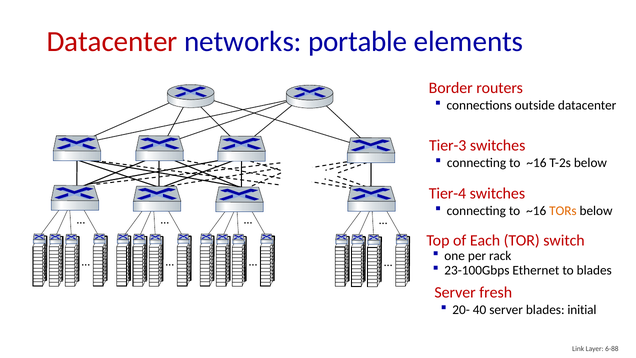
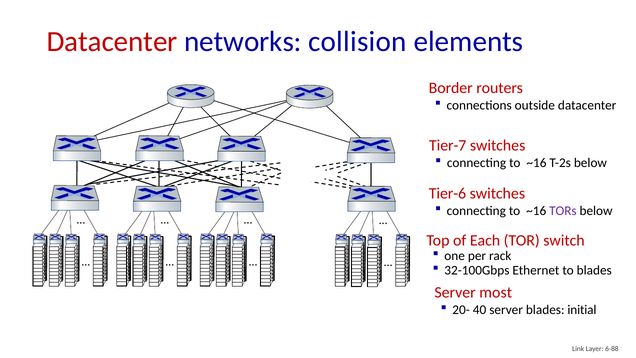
portable: portable -> collision
Tier-3: Tier-3 -> Tier-7
Tier-4: Tier-4 -> Tier-6
TORs colour: orange -> purple
23-100Gbps: 23-100Gbps -> 32-100Gbps
fresh: fresh -> most
